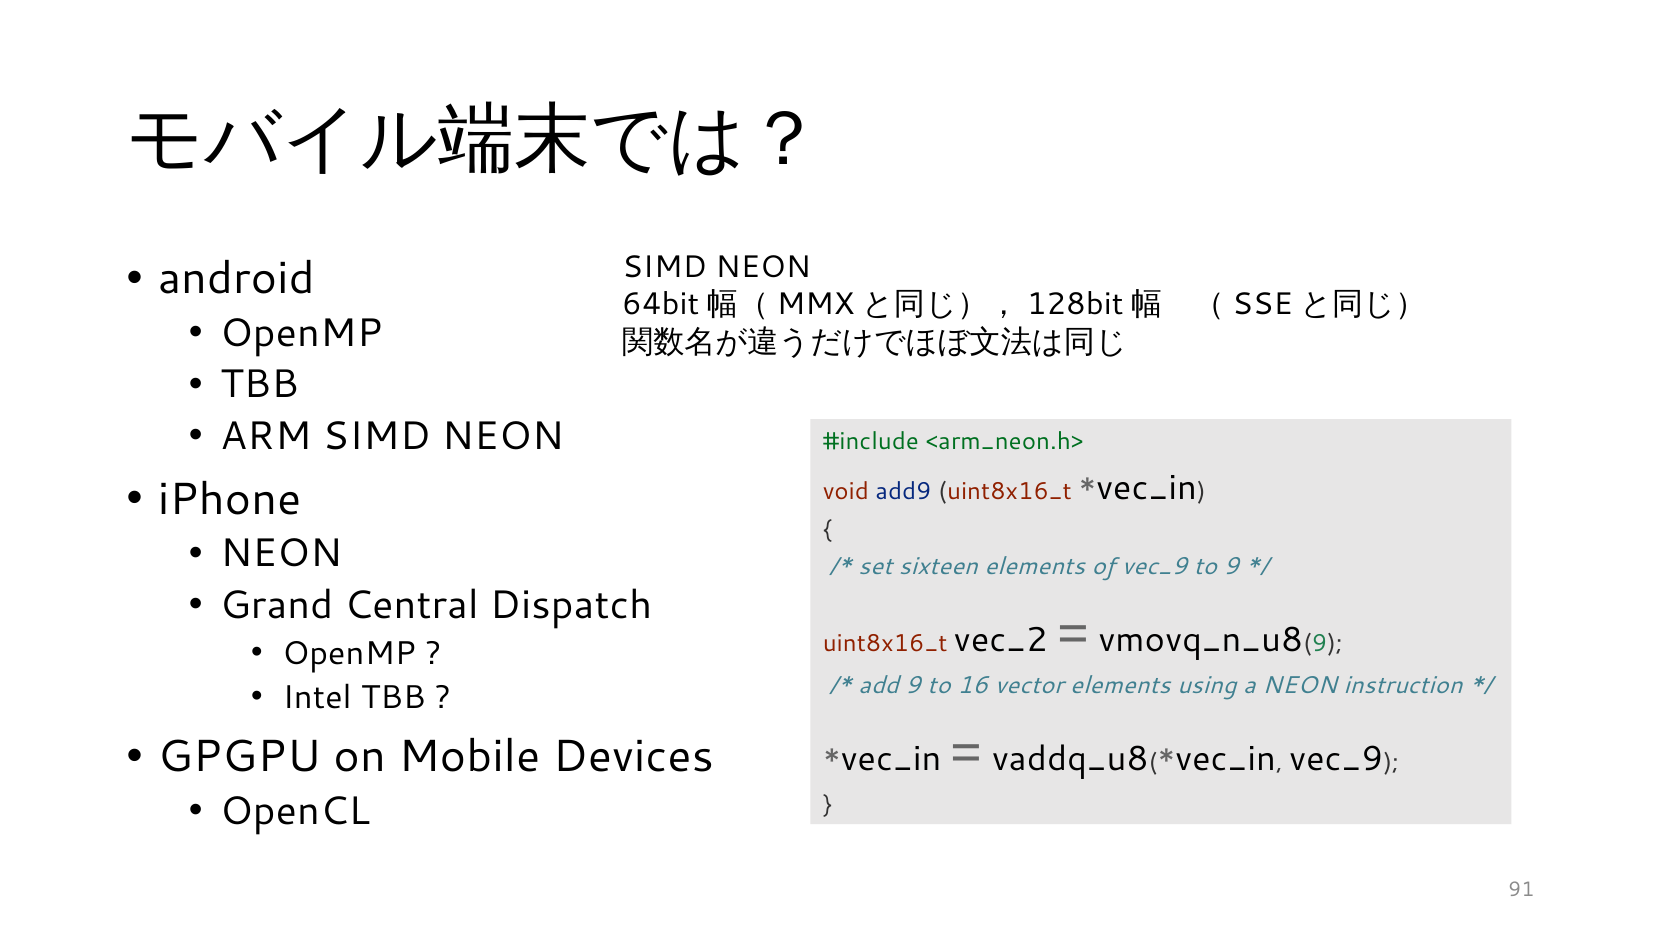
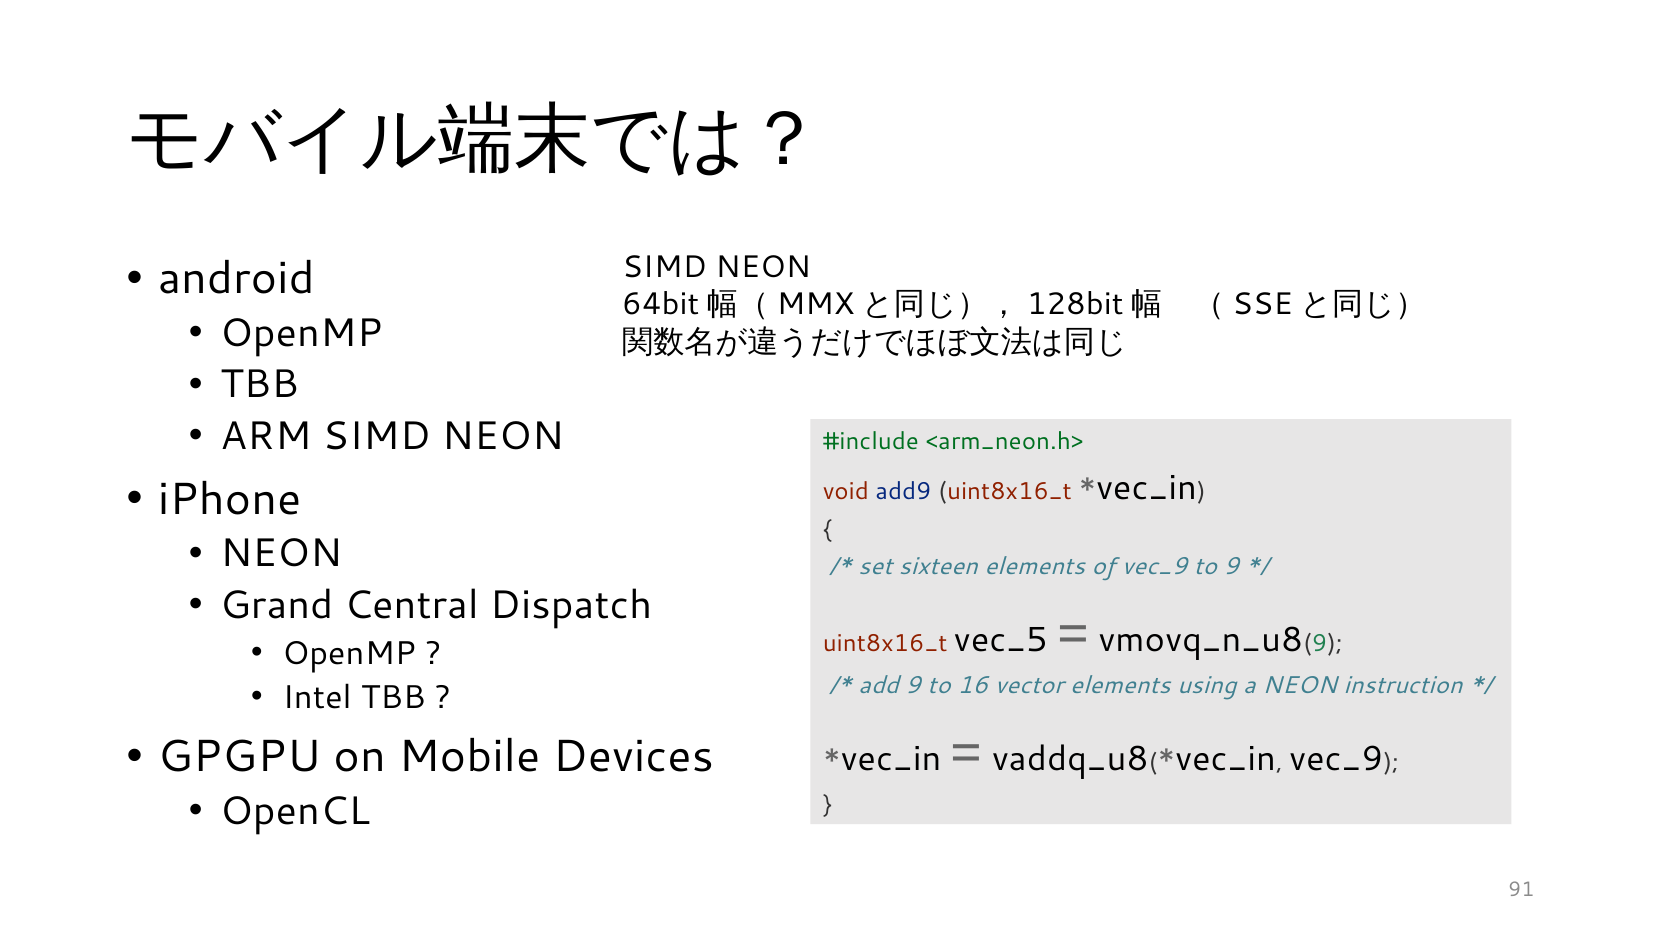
vec_2: vec_2 -> vec_5
